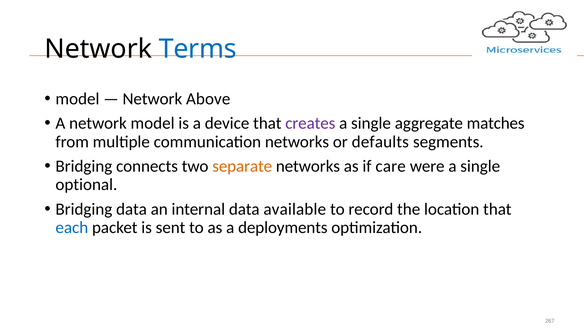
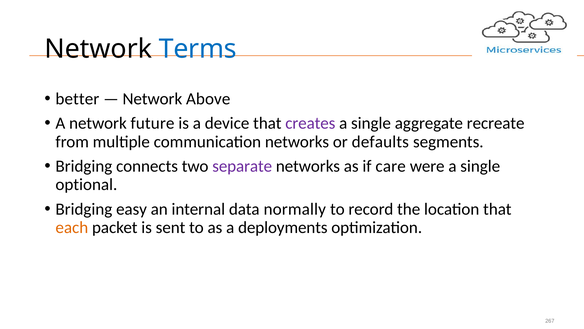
model at (77, 99): model -> better
network model: model -> future
matches: matches -> recreate
separate colour: orange -> purple
Bridging data: data -> easy
available: available -> normally
each colour: blue -> orange
